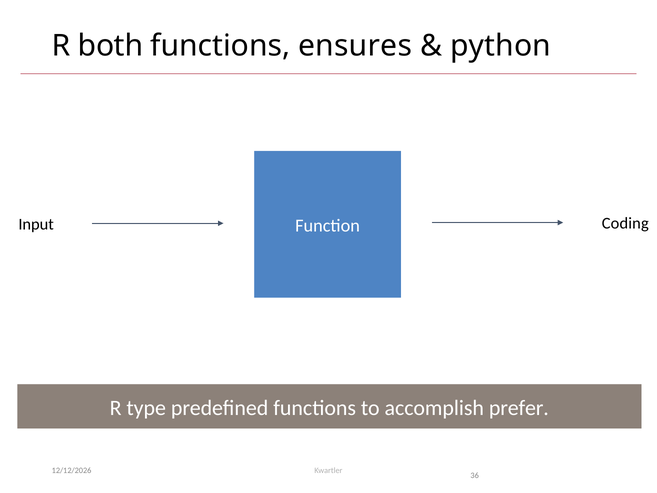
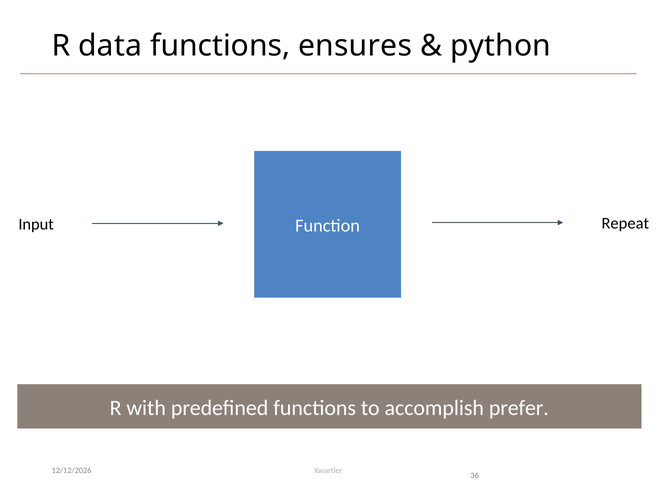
both: both -> data
Coding: Coding -> Repeat
type: type -> with
